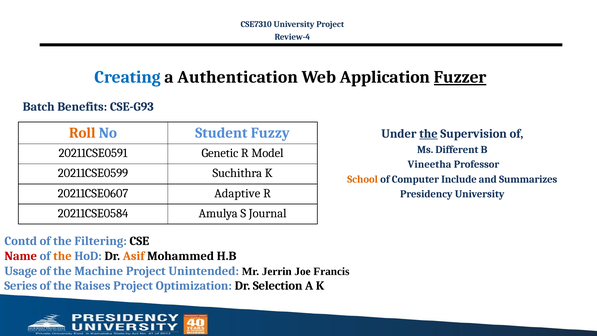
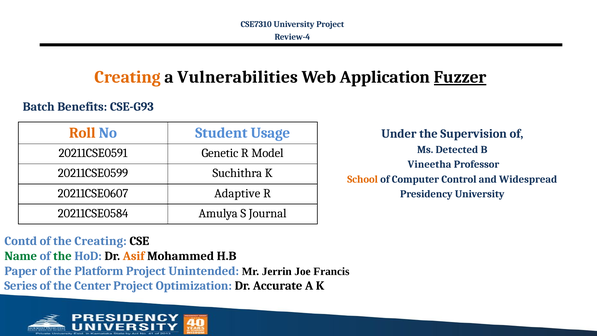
Creating at (128, 77) colour: blue -> orange
Authentication: Authentication -> Vulnerabilities
Fuzzy: Fuzzy -> Usage
the at (429, 134) underline: present -> none
Different: Different -> Detected
Include: Include -> Control
Summarizes: Summarizes -> Widespread
the Filtering: Filtering -> Creating
Name colour: red -> green
the at (62, 256) colour: orange -> green
Usage: Usage -> Paper
Machine: Machine -> Platform
Raises: Raises -> Center
Selection: Selection -> Accurate
